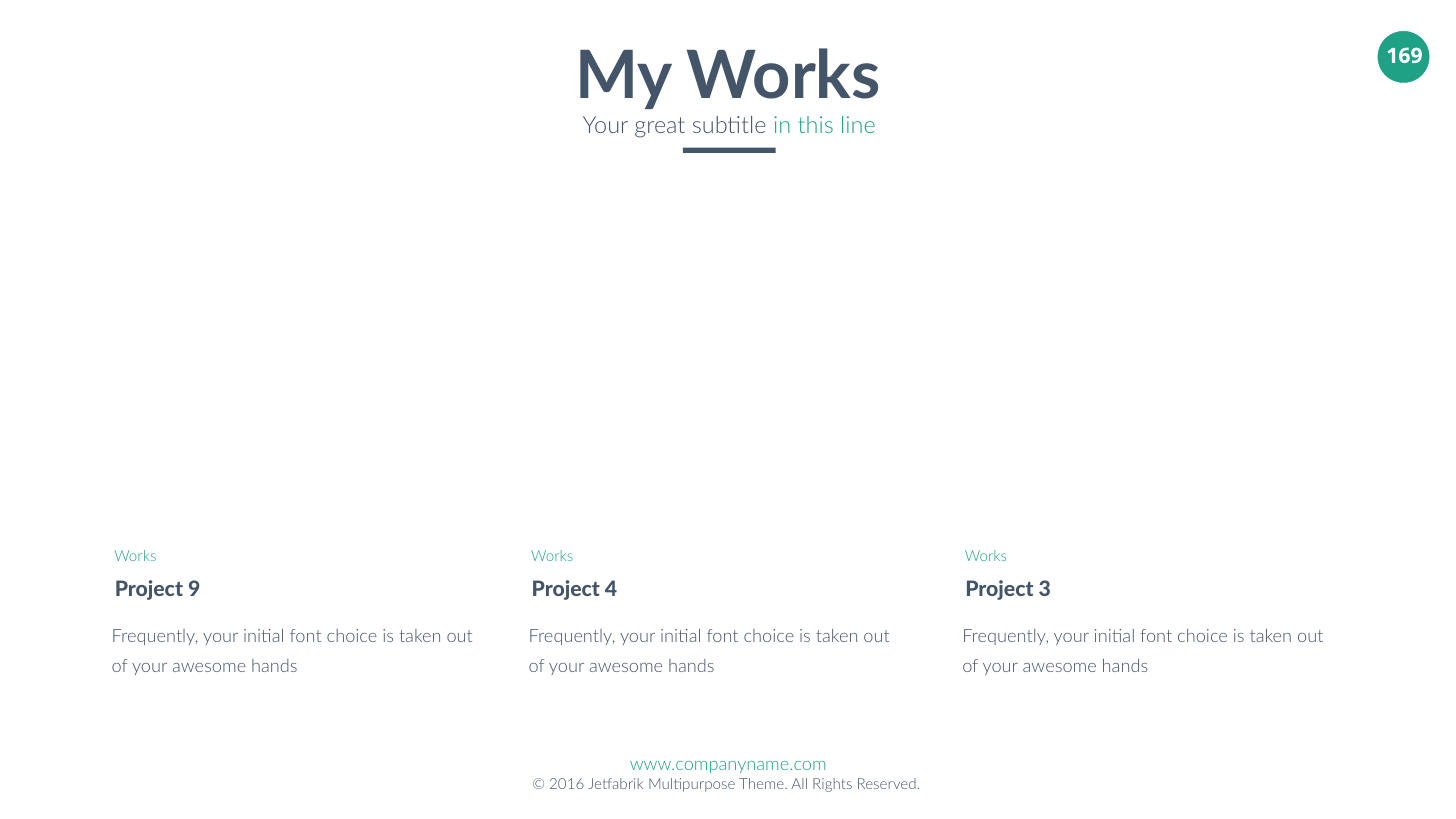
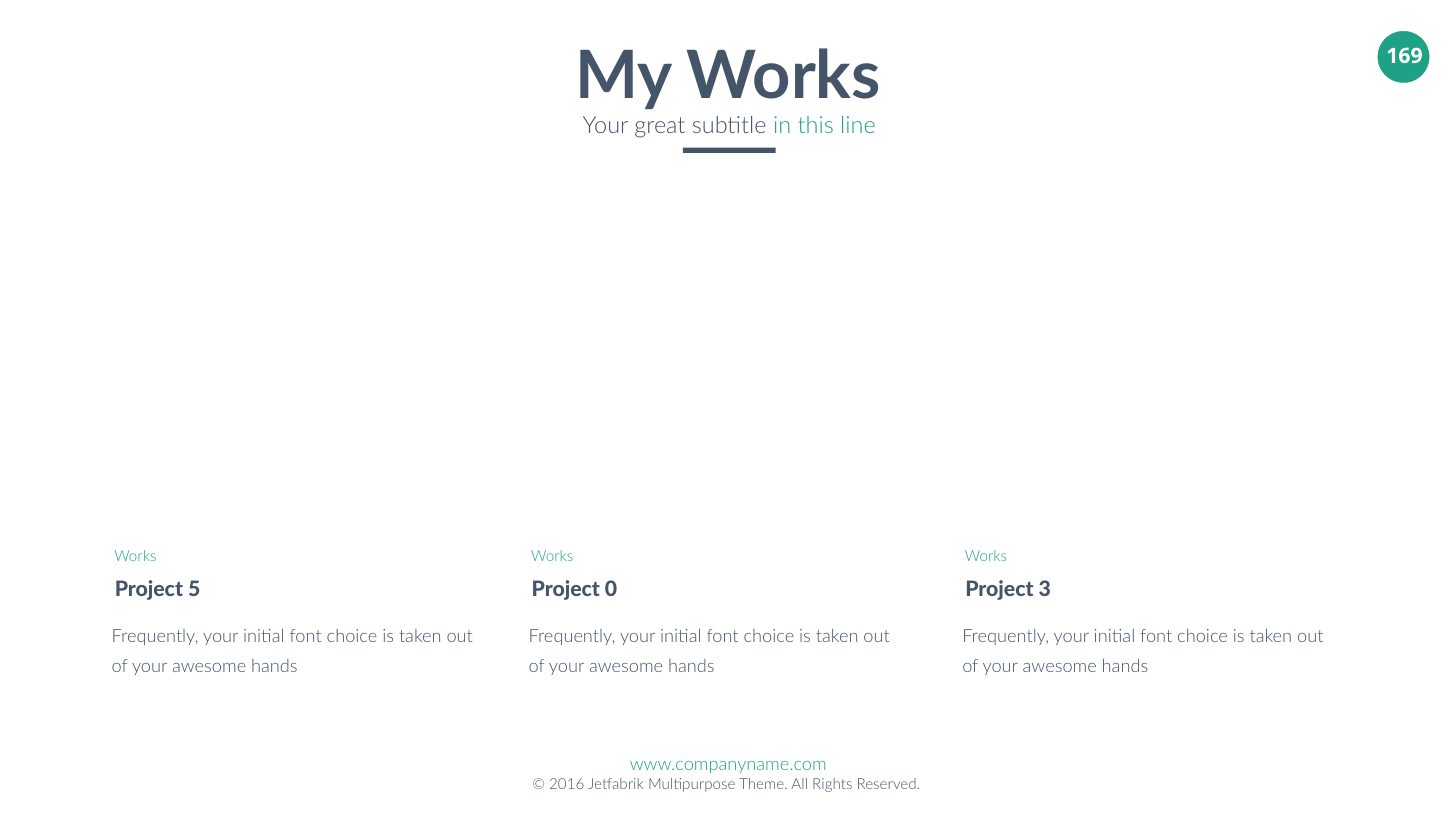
9: 9 -> 5
4: 4 -> 0
